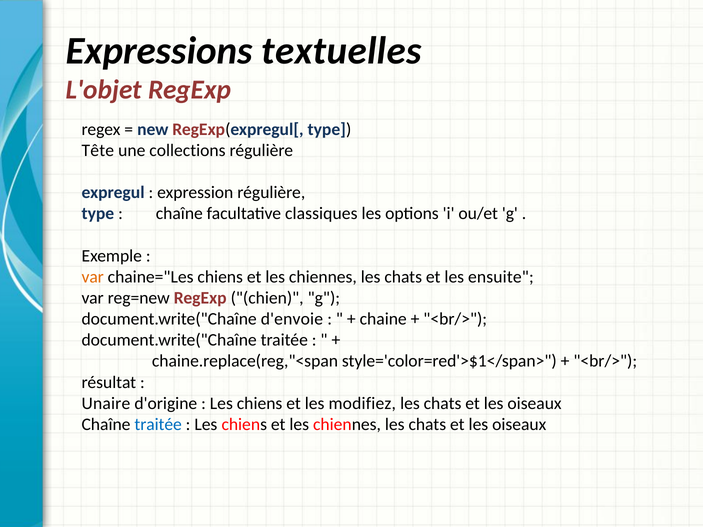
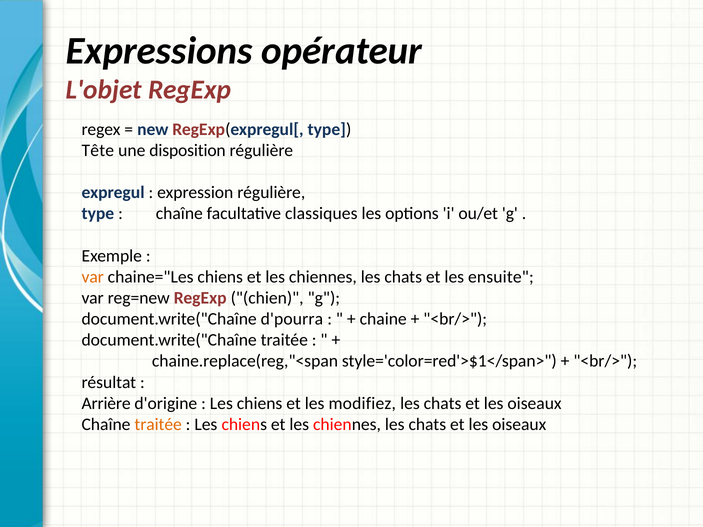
textuelles: textuelles -> opérateur
collections: collections -> disposition
d'envoie: d'envoie -> d'pourra
Unaire: Unaire -> Arrière
traitée at (158, 425) colour: blue -> orange
